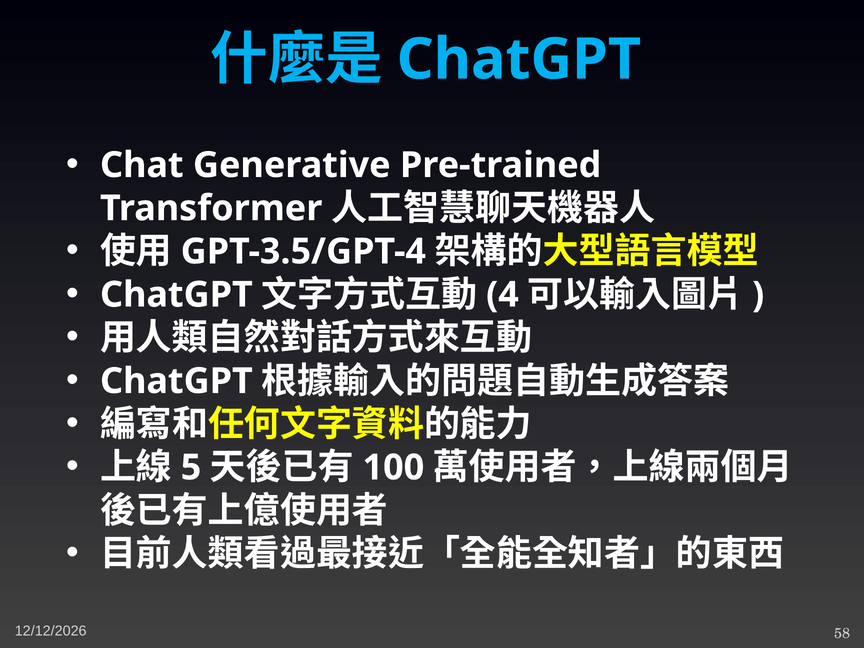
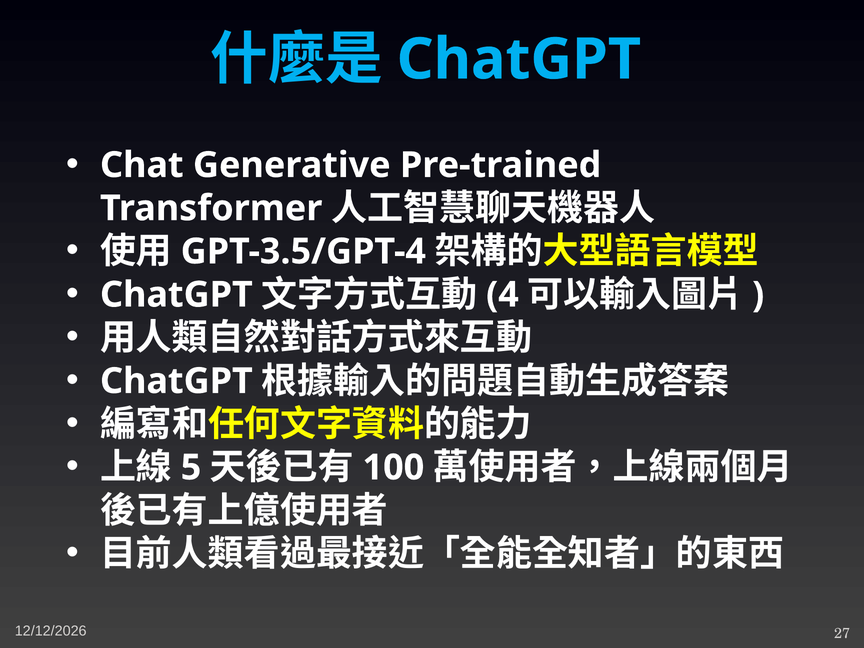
58: 58 -> 27
